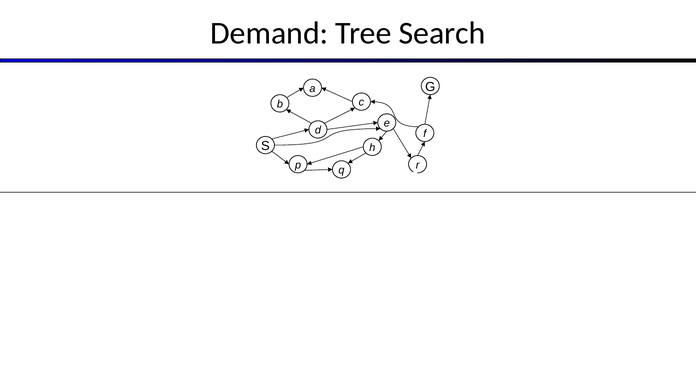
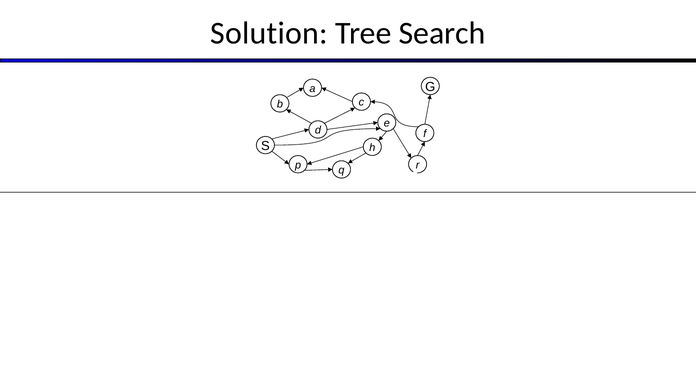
Demand: Demand -> Solution
